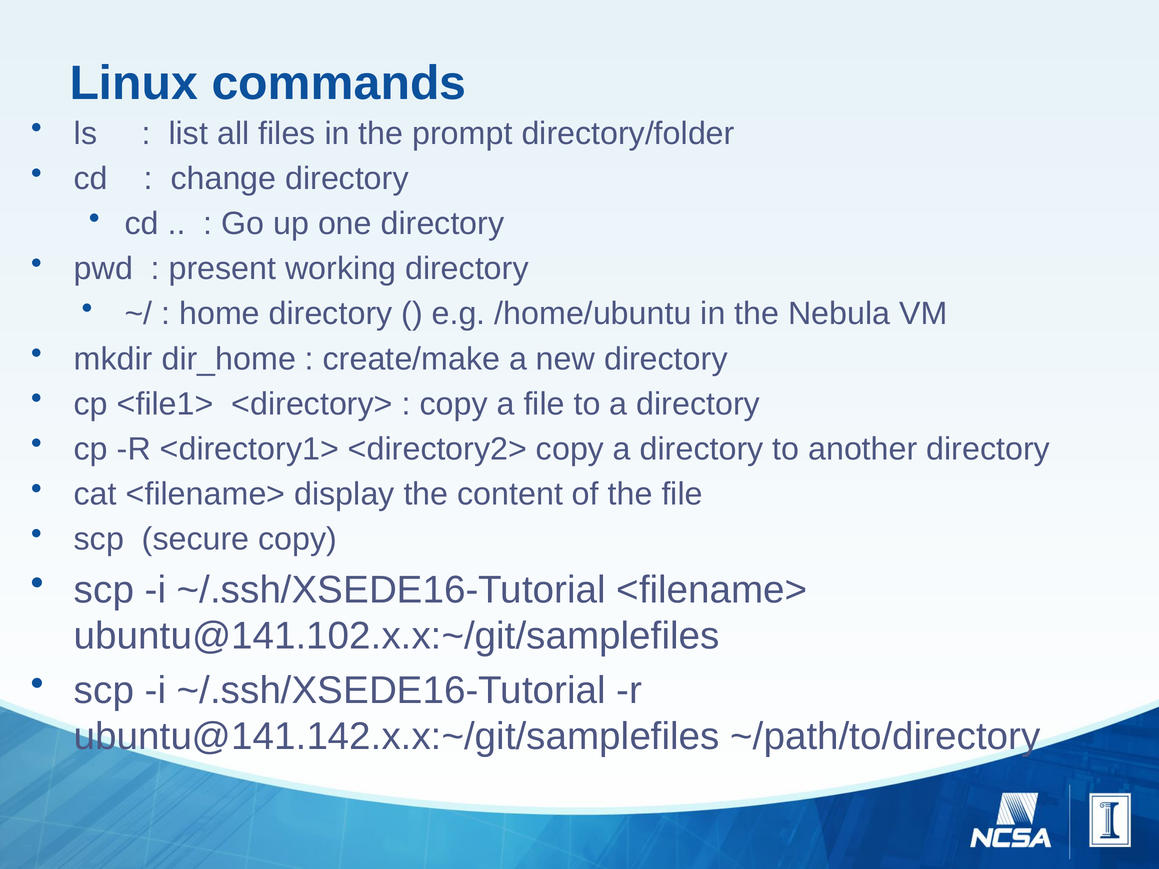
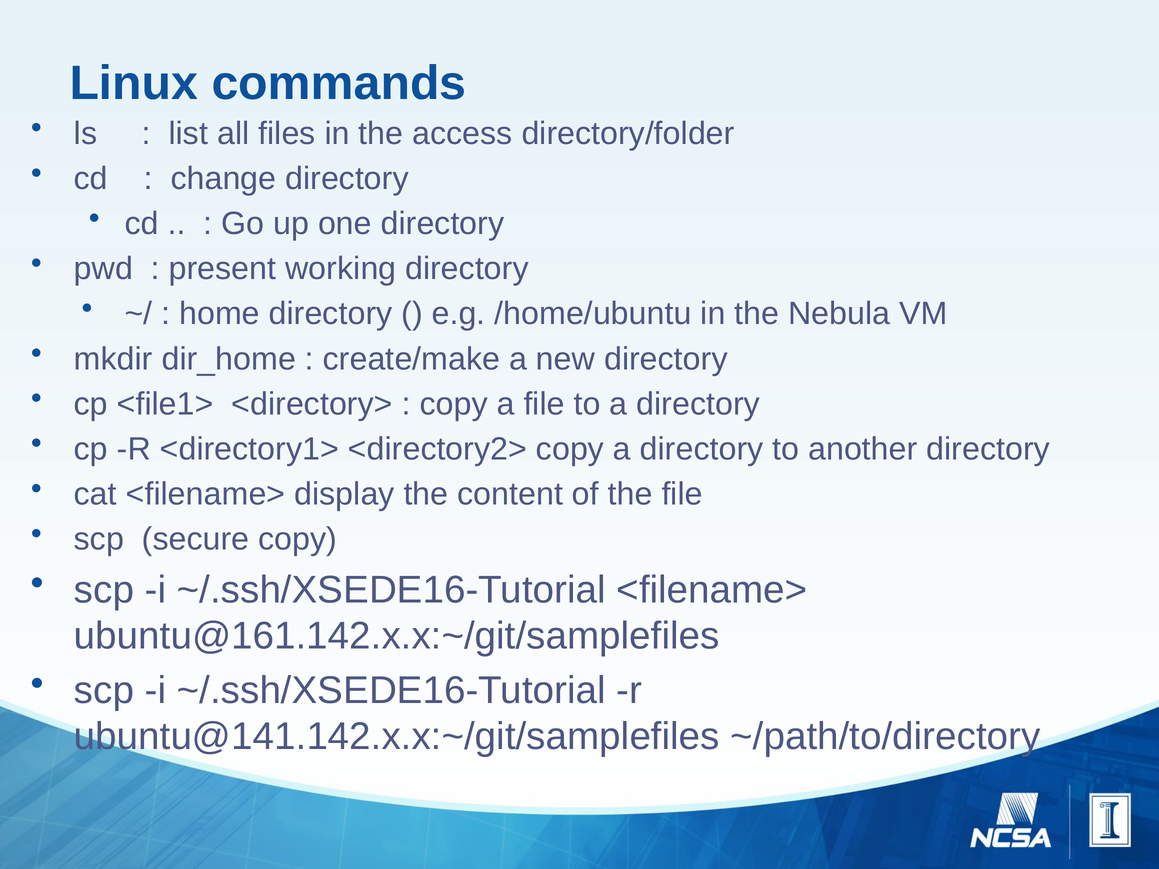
prompt: prompt -> access
ubuntu@141.102.x.x:~/git/samplefiles: ubuntu@141.102.x.x:~/git/samplefiles -> ubuntu@161.142.x.x:~/git/samplefiles
